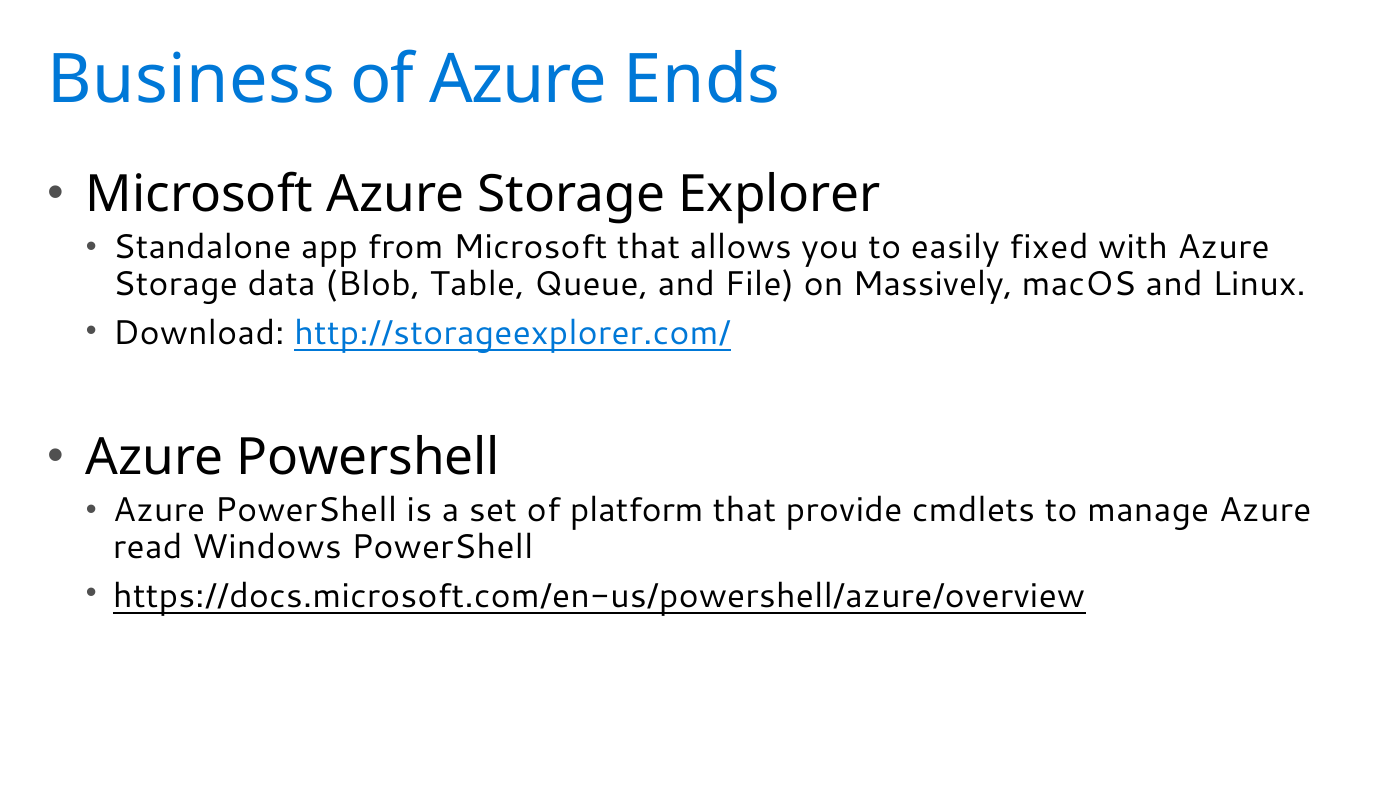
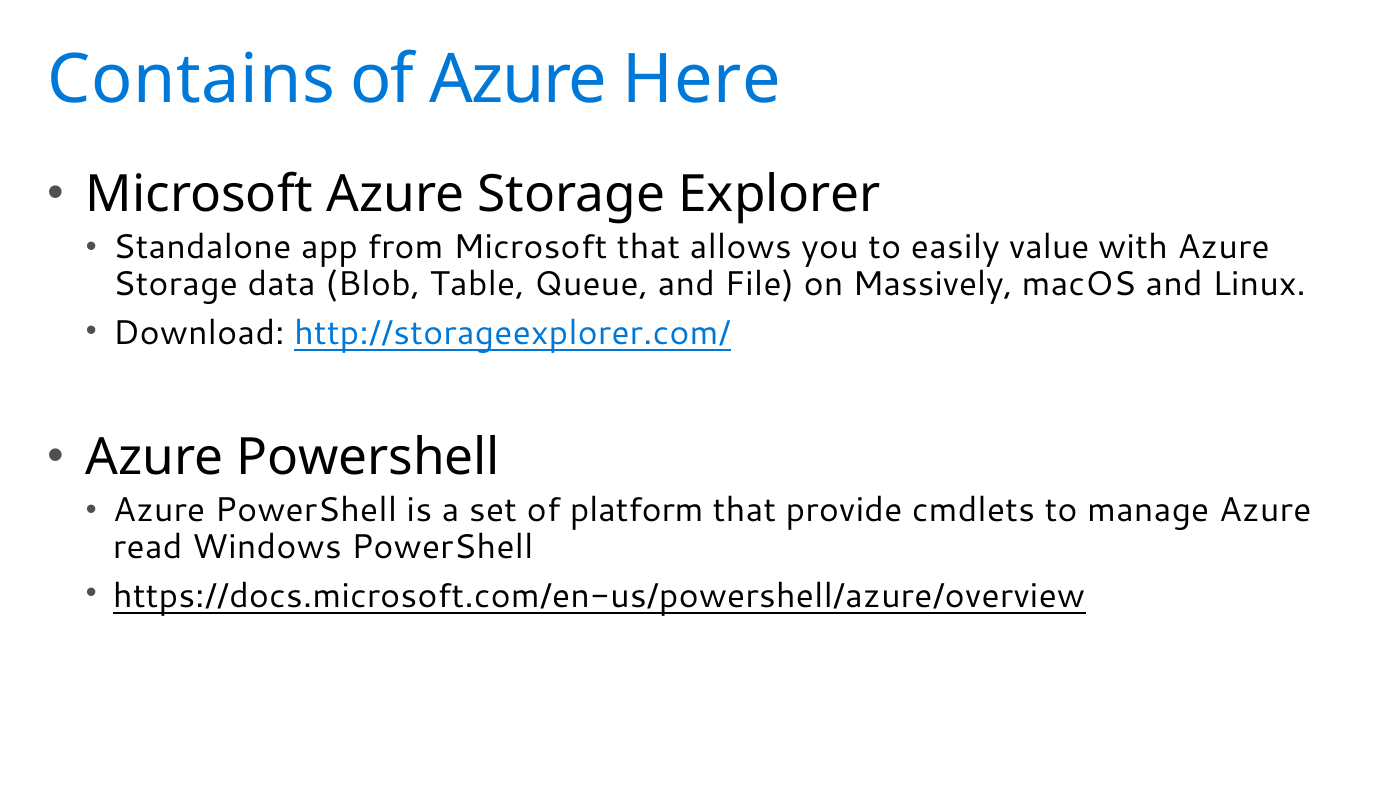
Business: Business -> Contains
Ends: Ends -> Here
fixed: fixed -> value
